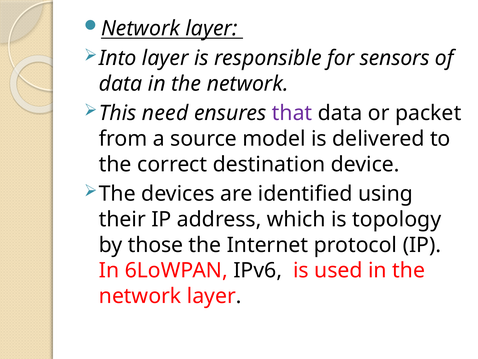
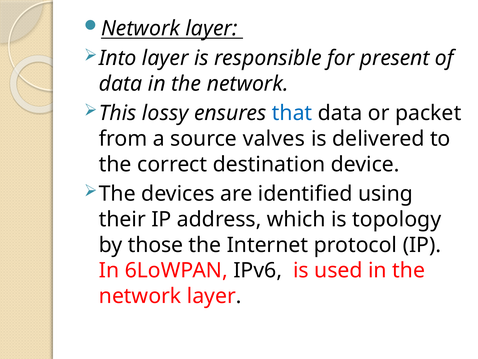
sensors: sensors -> present
need: need -> lossy
that colour: purple -> blue
model: model -> valves
